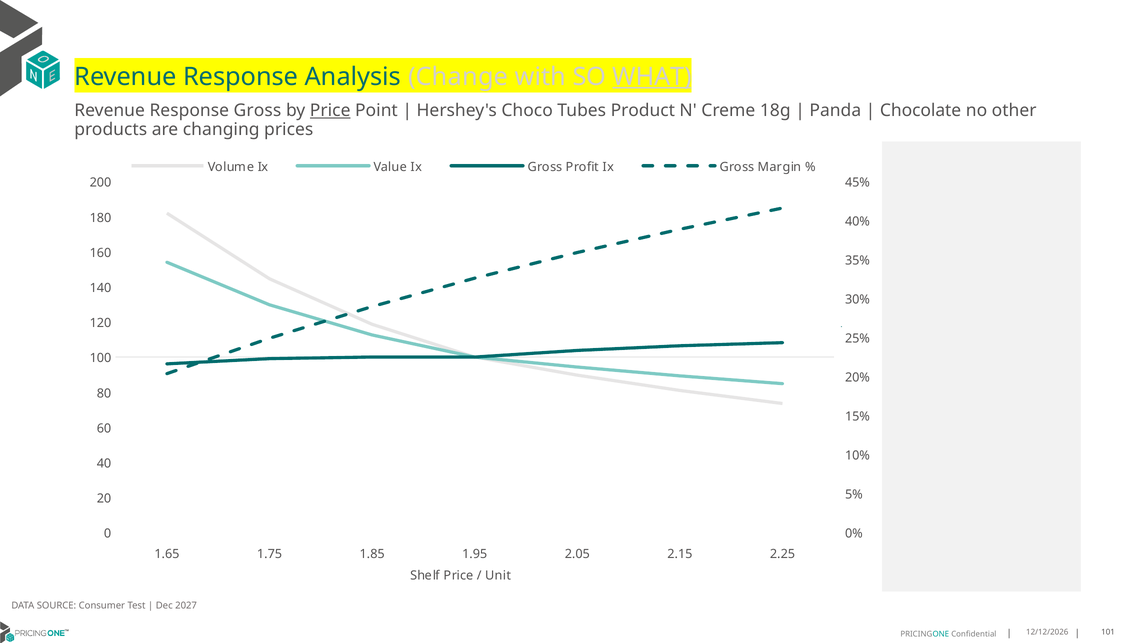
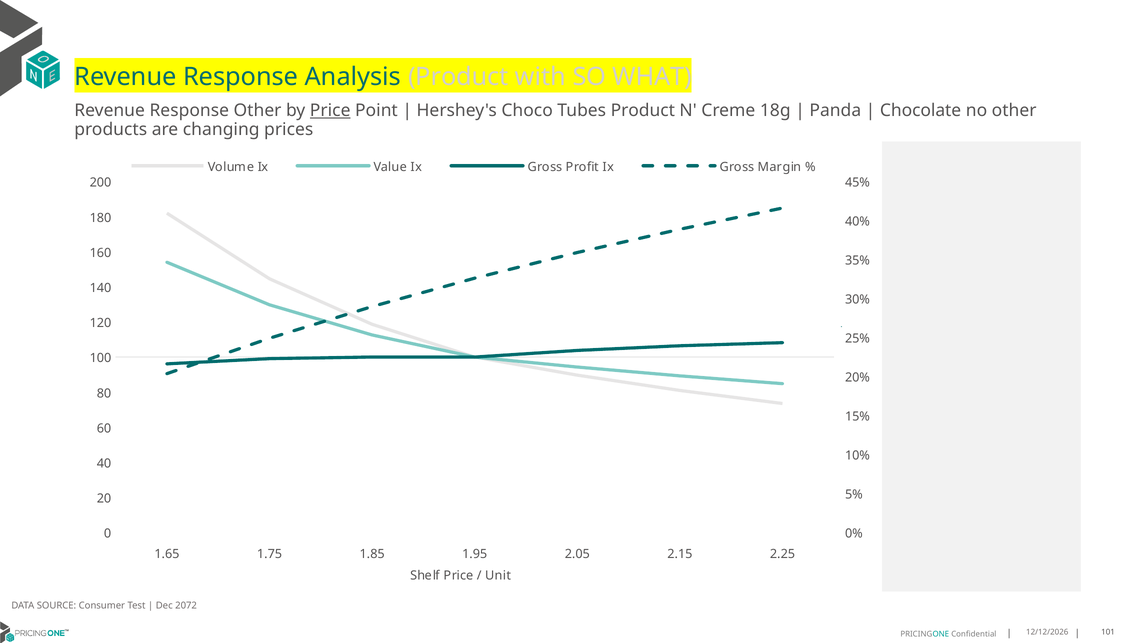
Analysis Change: Change -> Product
WHAT underline: present -> none
Response Gross: Gross -> Other
2027: 2027 -> 2072
